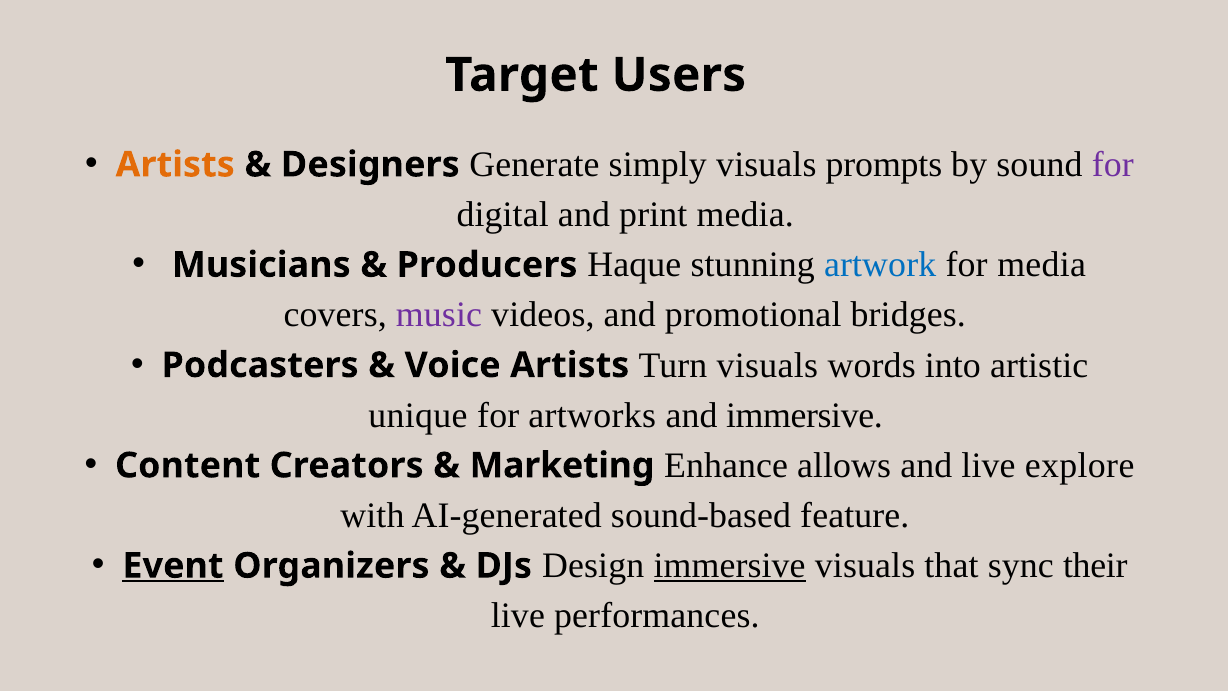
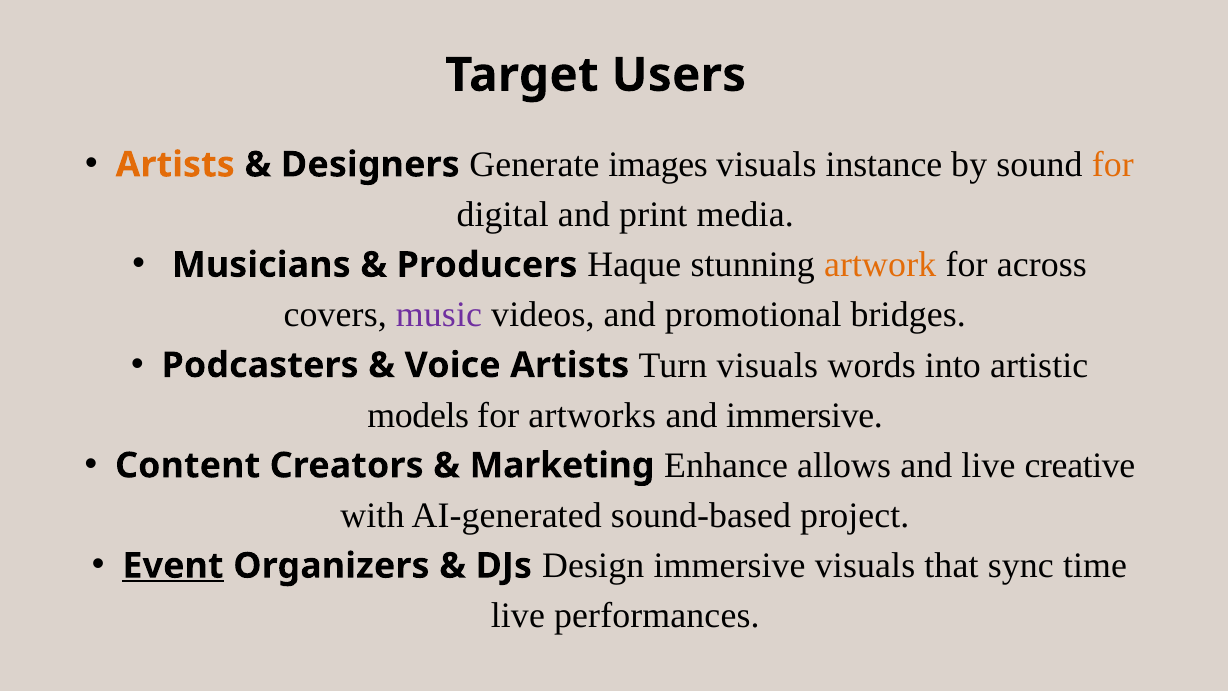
simply: simply -> images
prompts: prompts -> instance
for at (1113, 165) colour: purple -> orange
artwork colour: blue -> orange
for media: media -> across
unique: unique -> models
explore: explore -> creative
feature: feature -> project
immersive at (730, 566) underline: present -> none
their: their -> time
